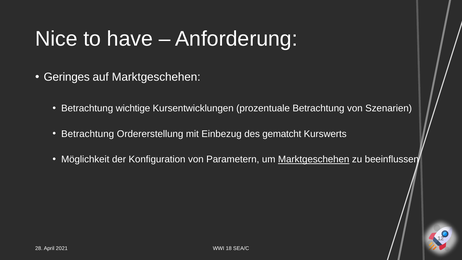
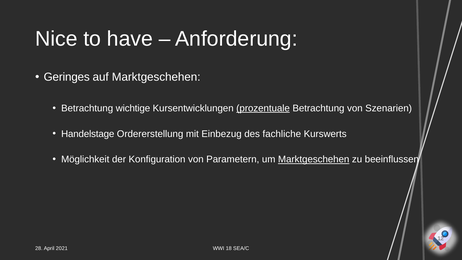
prozentuale underline: none -> present
Betrachtung at (88, 134): Betrachtung -> Handelstage
gematcht: gematcht -> fachliche
